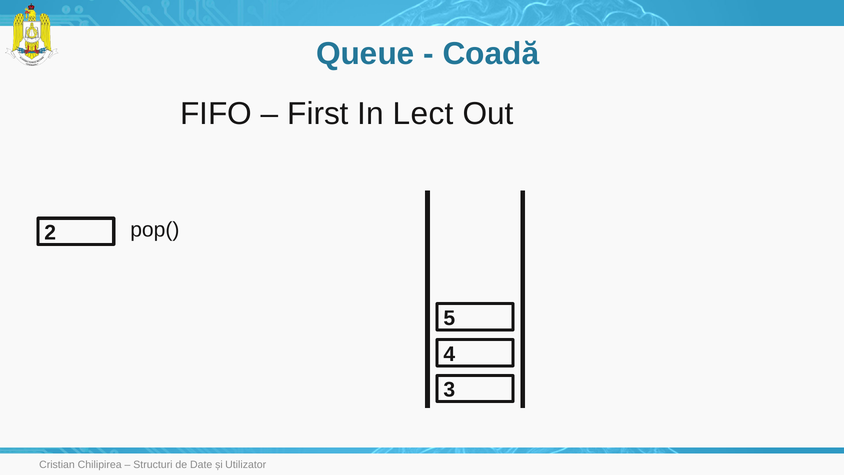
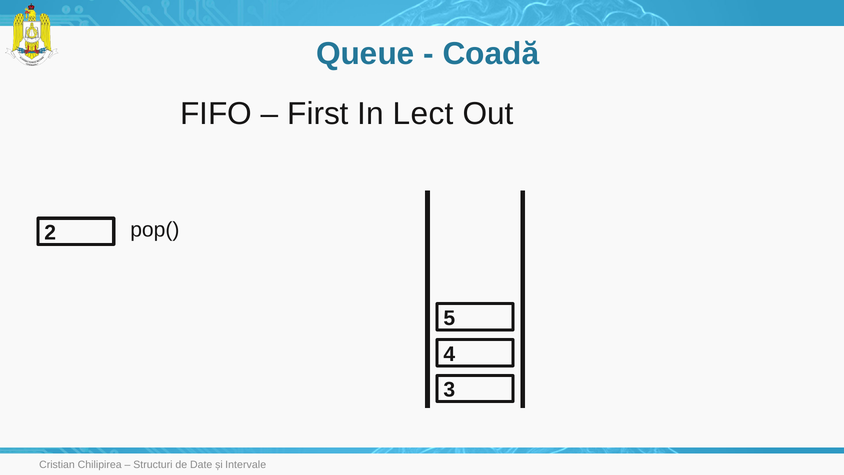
Utilizator: Utilizator -> Intervale
